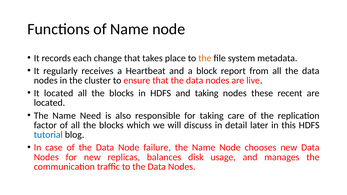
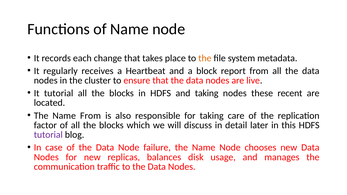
It located: located -> tutorial
Name Need: Need -> From
tutorial at (48, 135) colour: blue -> purple
